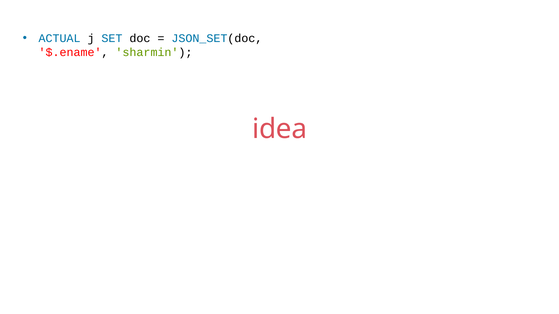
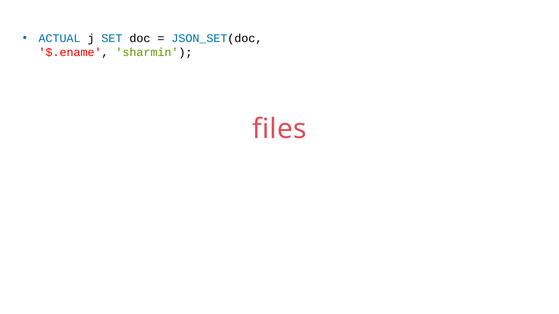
idea: idea -> files
